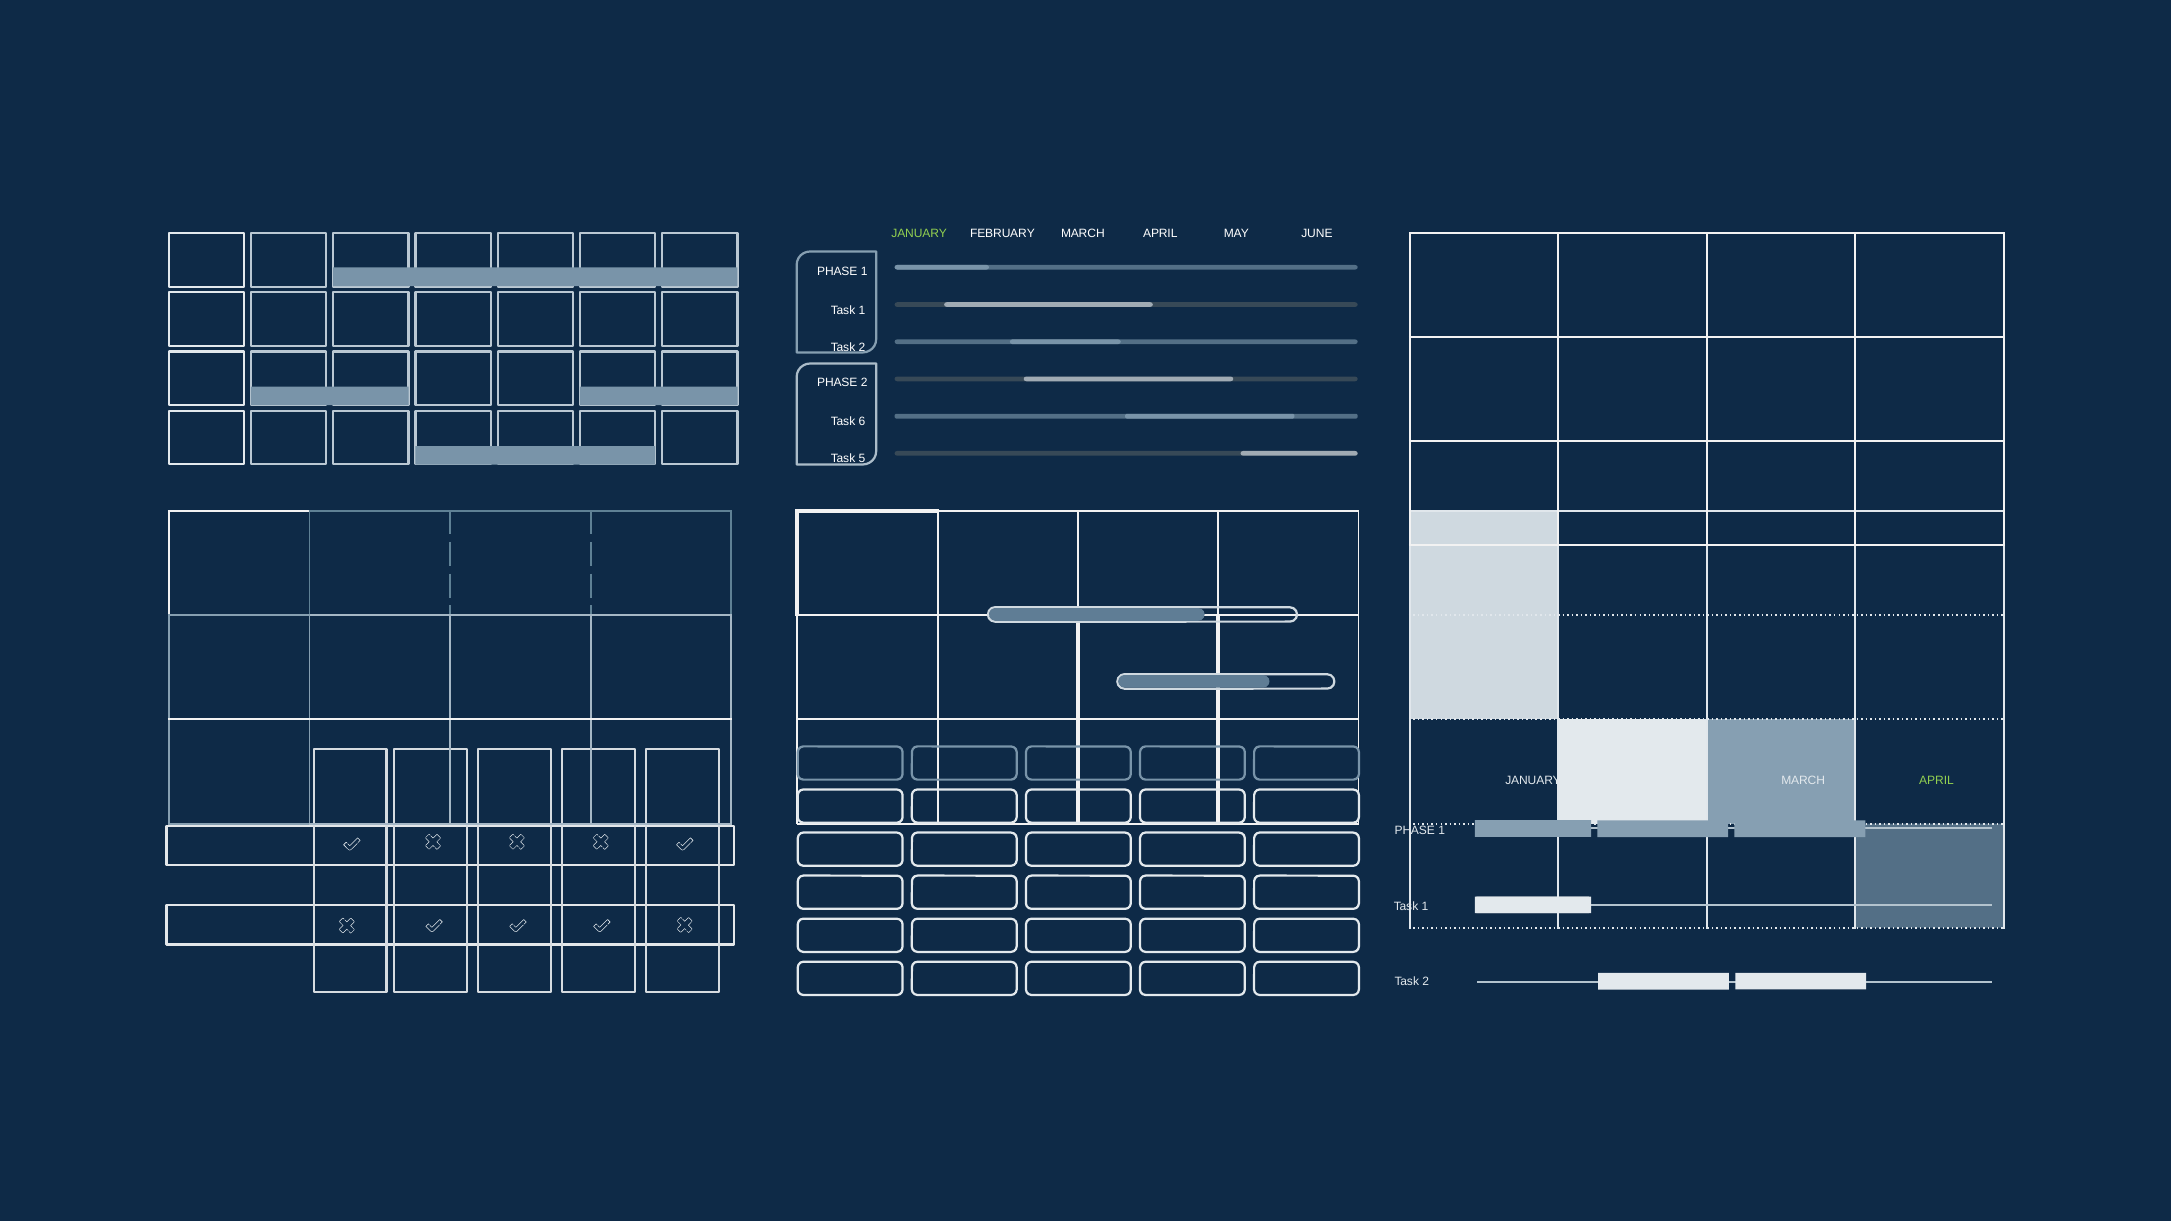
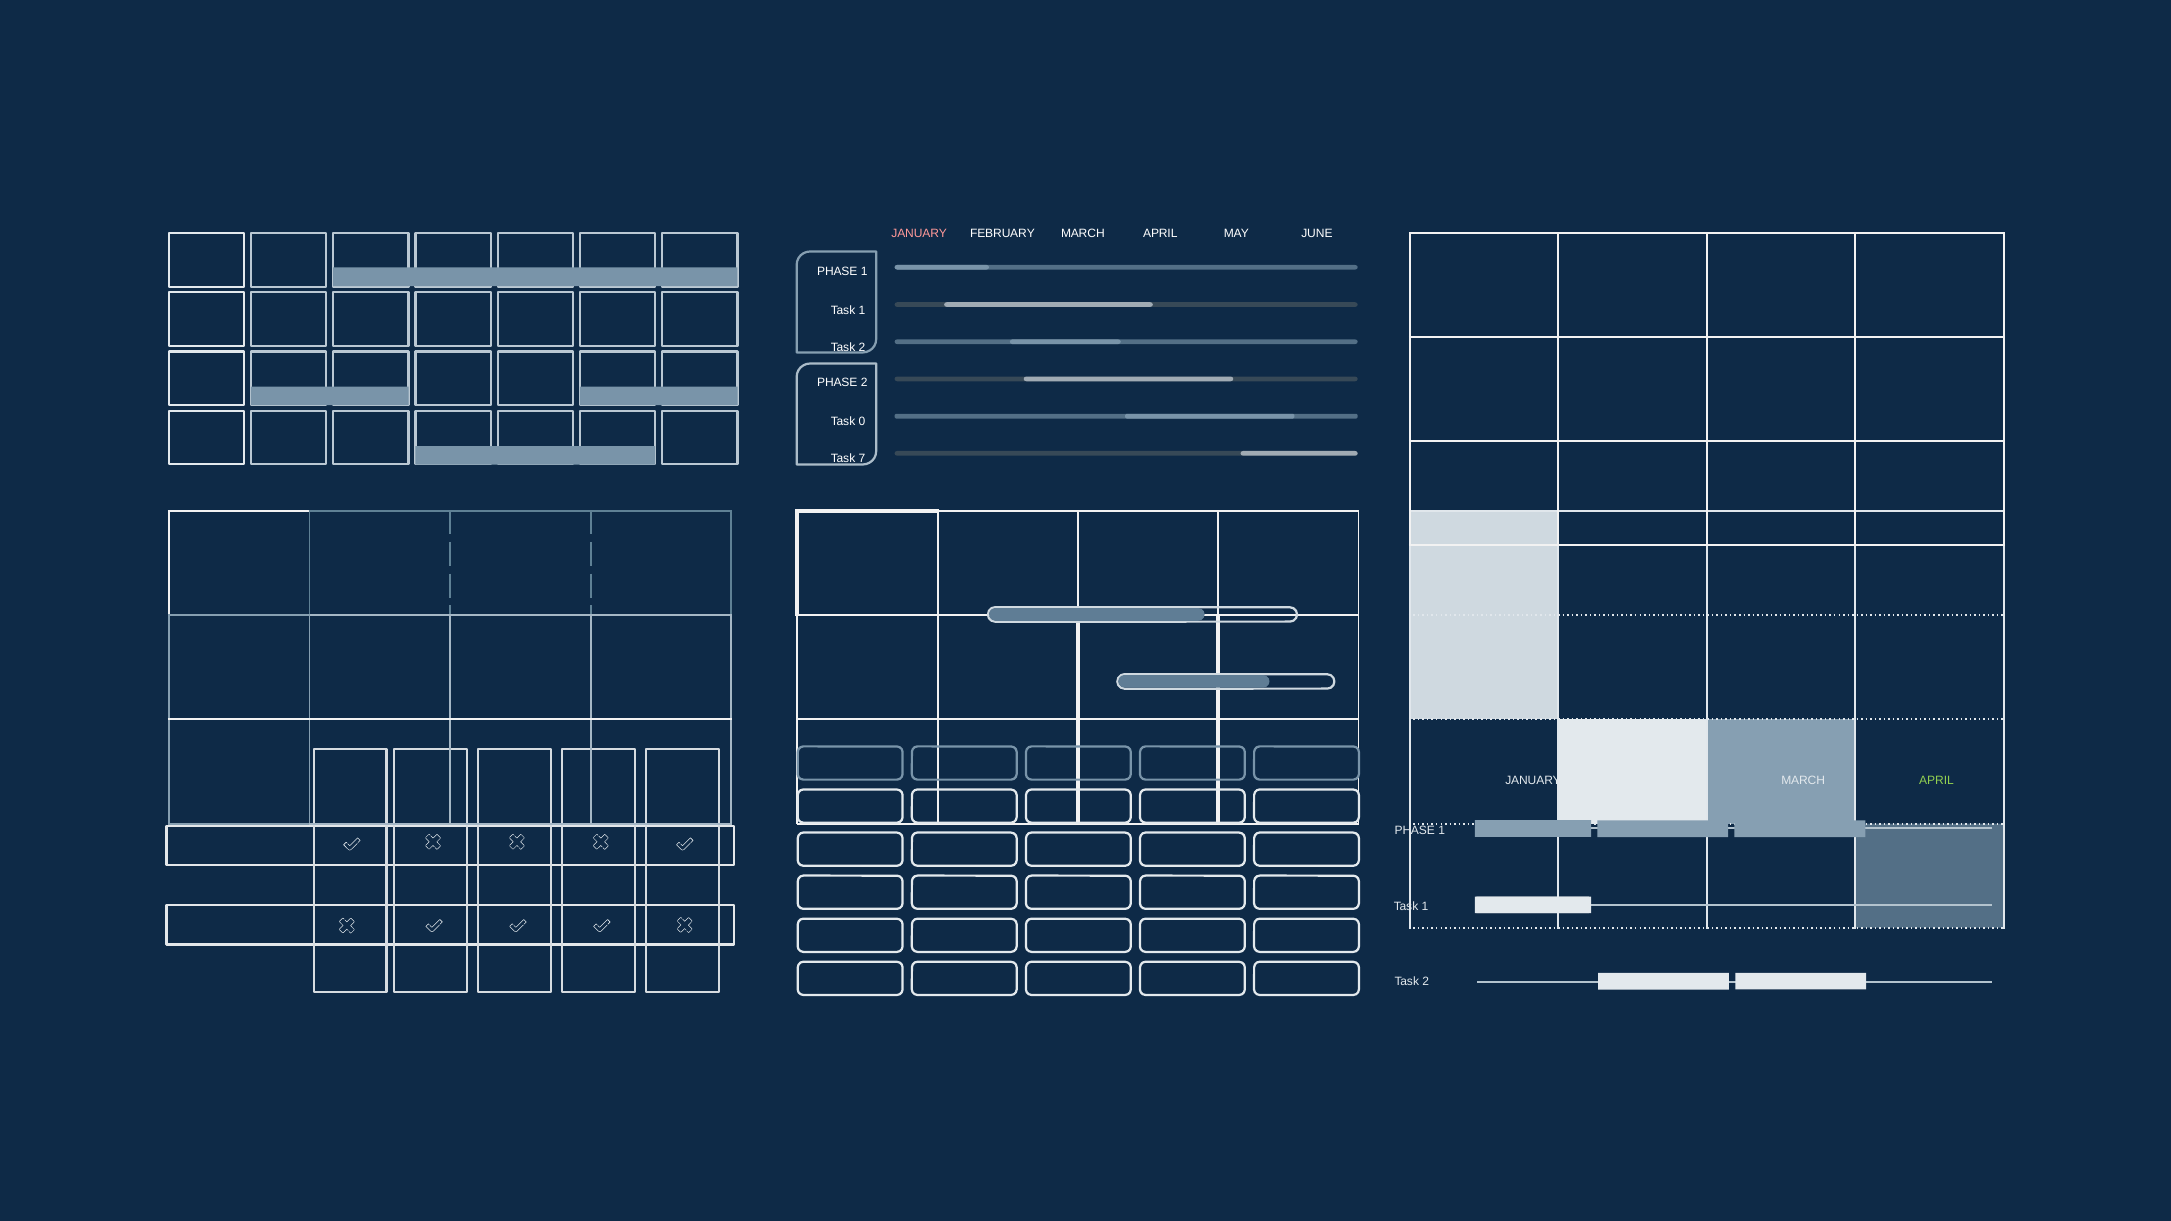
JANUARY at (919, 234) colour: light green -> pink
6: 6 -> 0
5: 5 -> 7
